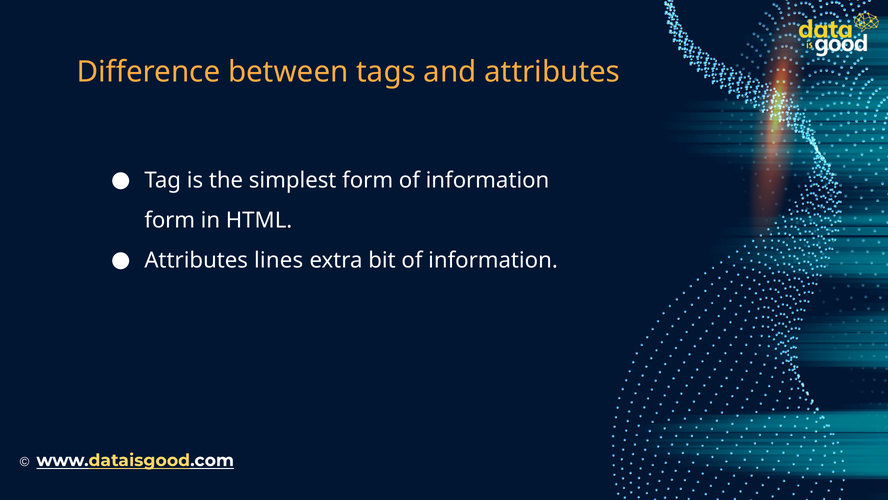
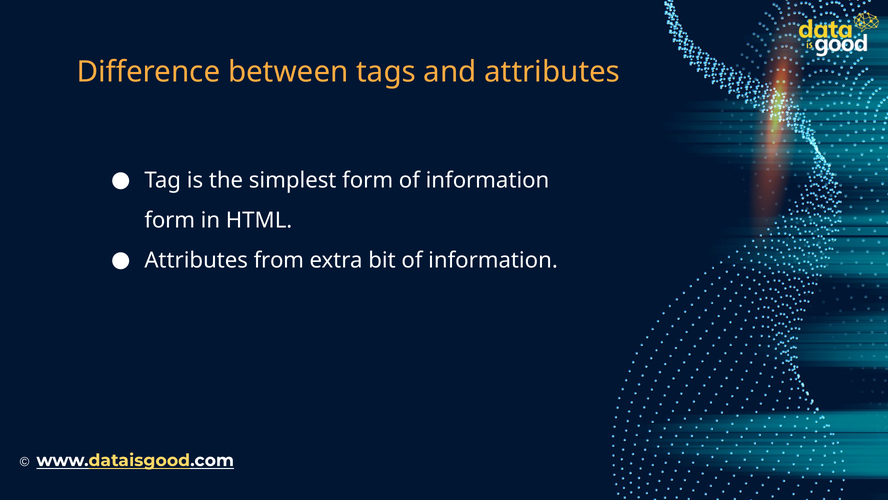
lines: lines -> from
